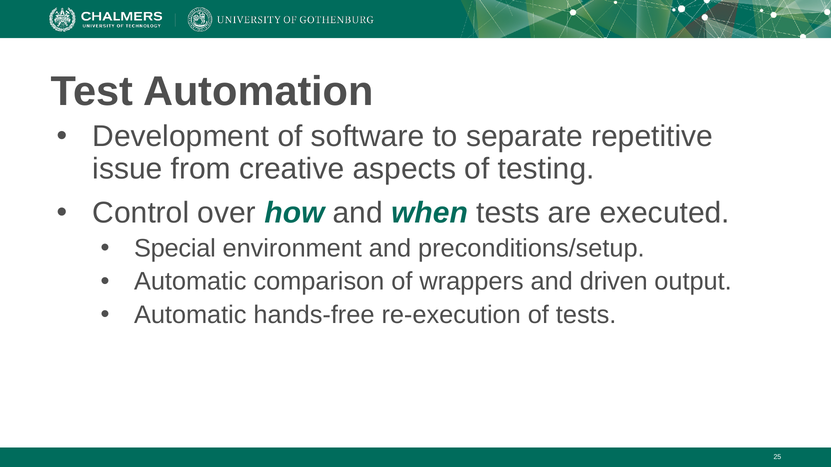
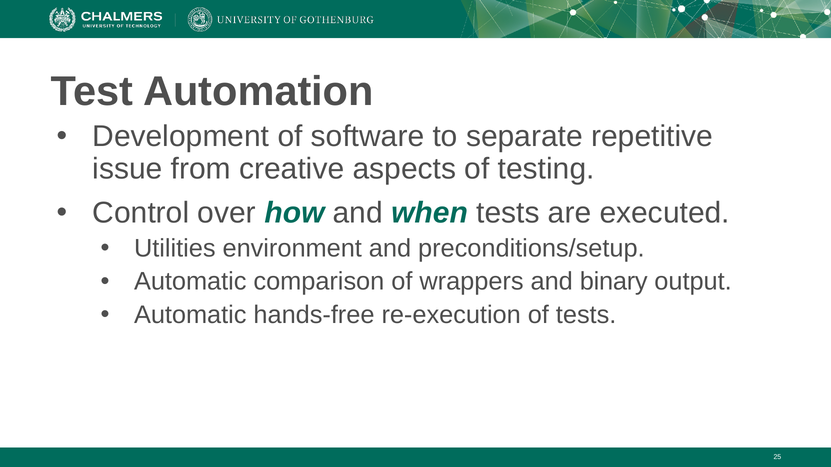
Special: Special -> Utilities
driven: driven -> binary
